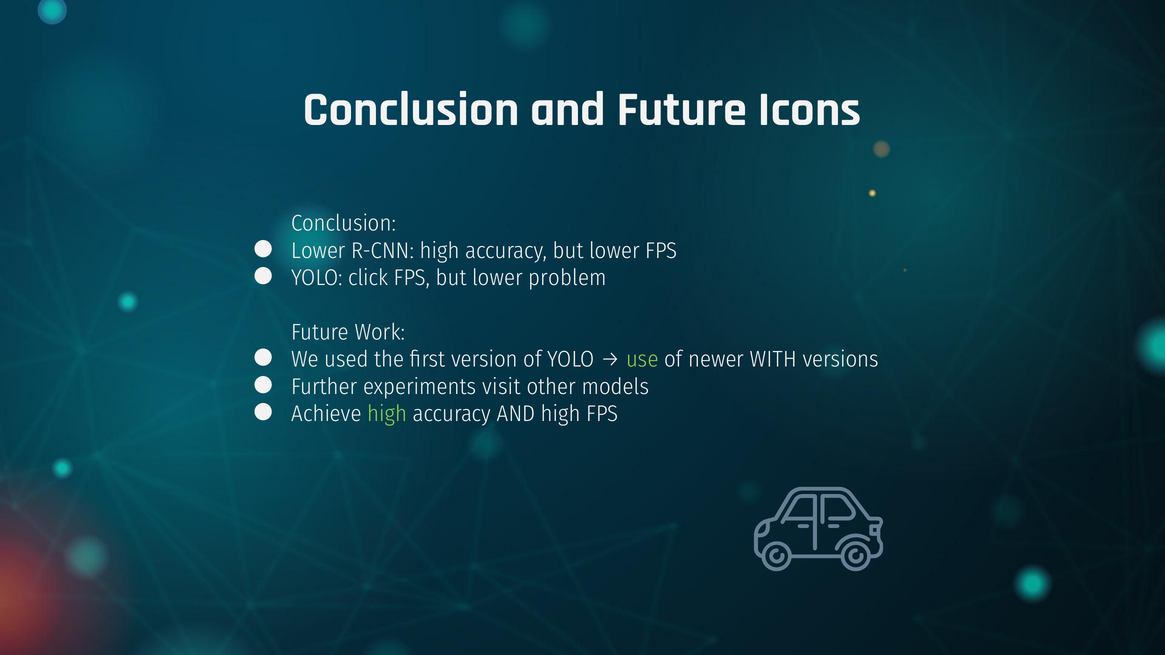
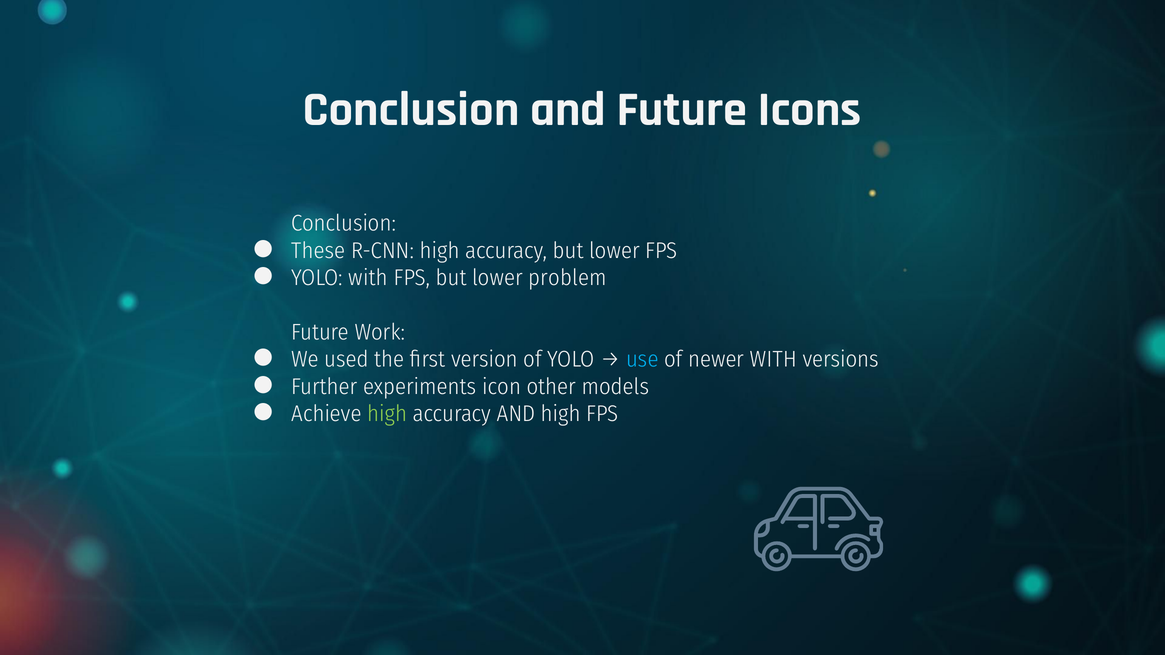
Lower at (318, 251): Lower -> These
YOLO click: click -> with
use colour: light green -> light blue
visit: visit -> icon
